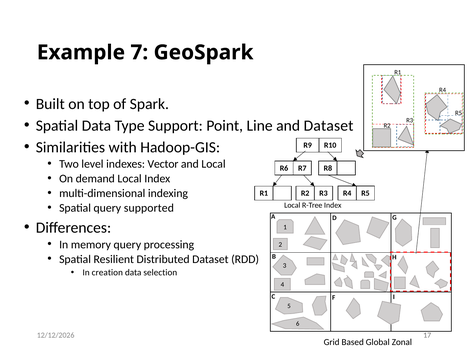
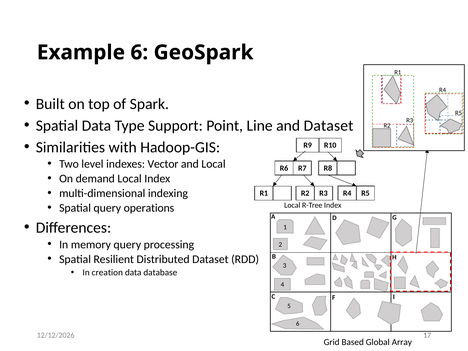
Example 7: 7 -> 6
supported: supported -> operations
selection: selection -> database
Zonal: Zonal -> Array
